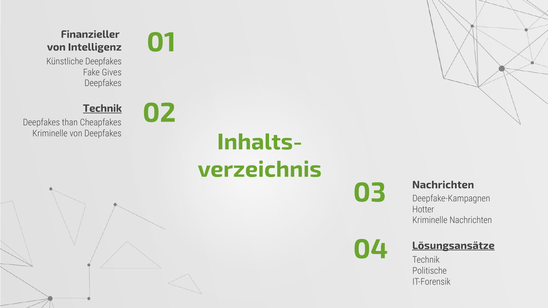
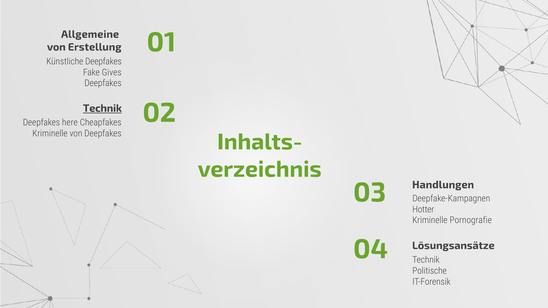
Finanzieller: Finanzieller -> Allgemeine
Intelligenz: Intelligenz -> Erstellung
than: than -> here
Nachrichten at (443, 185): Nachrichten -> Handlungen
Kriminelle Nachrichten: Nachrichten -> Pornografie
Lösungsansätze underline: present -> none
